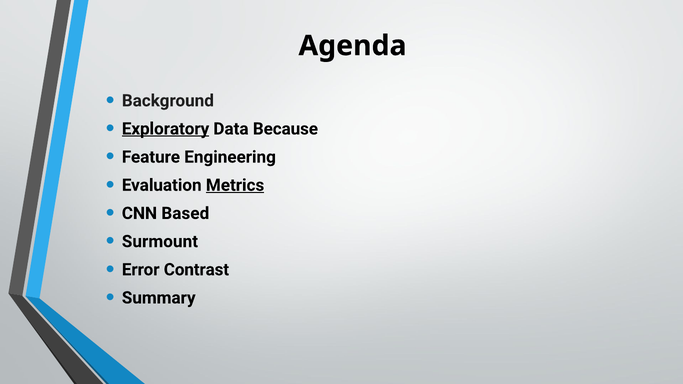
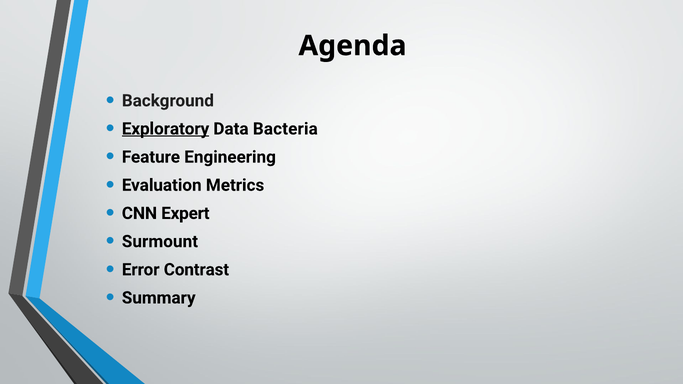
Because: Because -> Bacteria
Metrics underline: present -> none
Based: Based -> Expert
